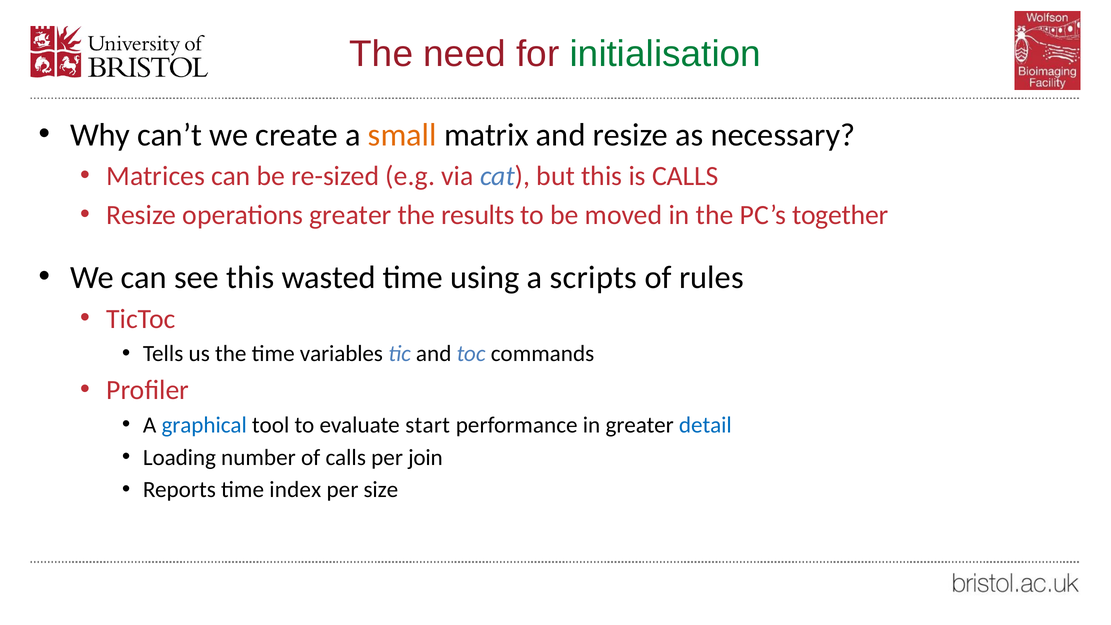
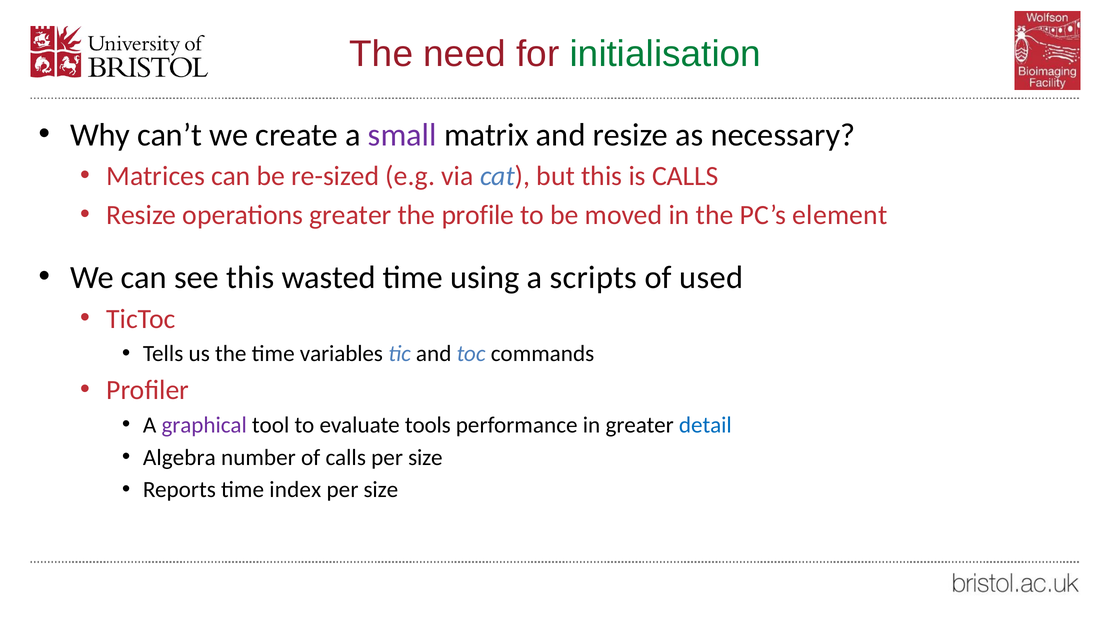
small colour: orange -> purple
results: results -> profile
together: together -> element
rules: rules -> used
graphical colour: blue -> purple
start: start -> tools
Loading: Loading -> Algebra
calls per join: join -> size
